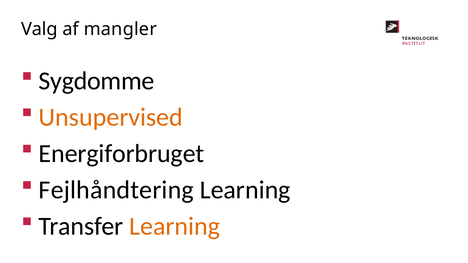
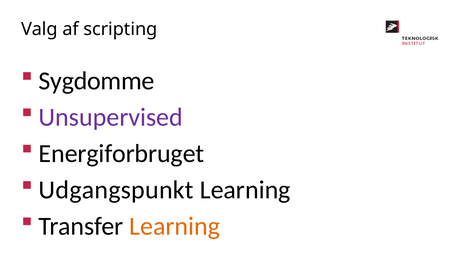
mangler: mangler -> scripting
Unsupervised colour: orange -> purple
Fejlhåndtering: Fejlhåndtering -> Udgangspunkt
